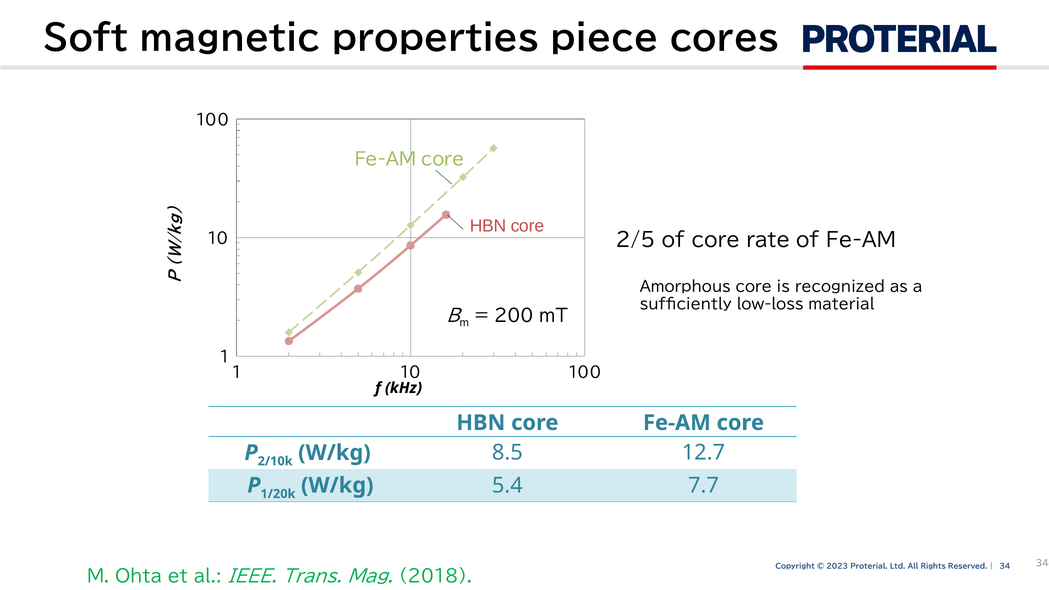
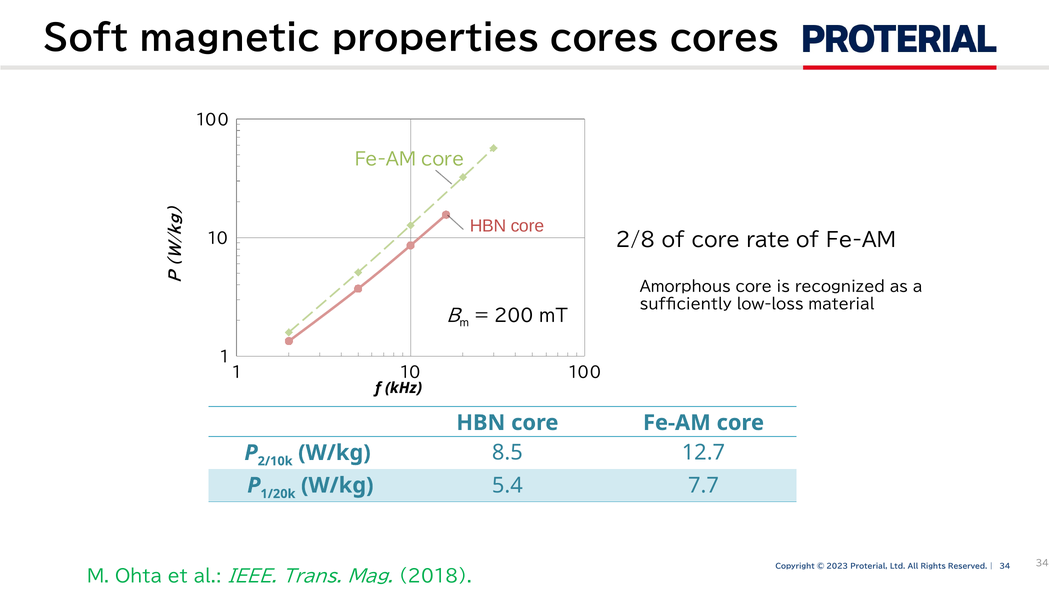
properties piece: piece -> cores
2/5: 2/5 -> 2/8
